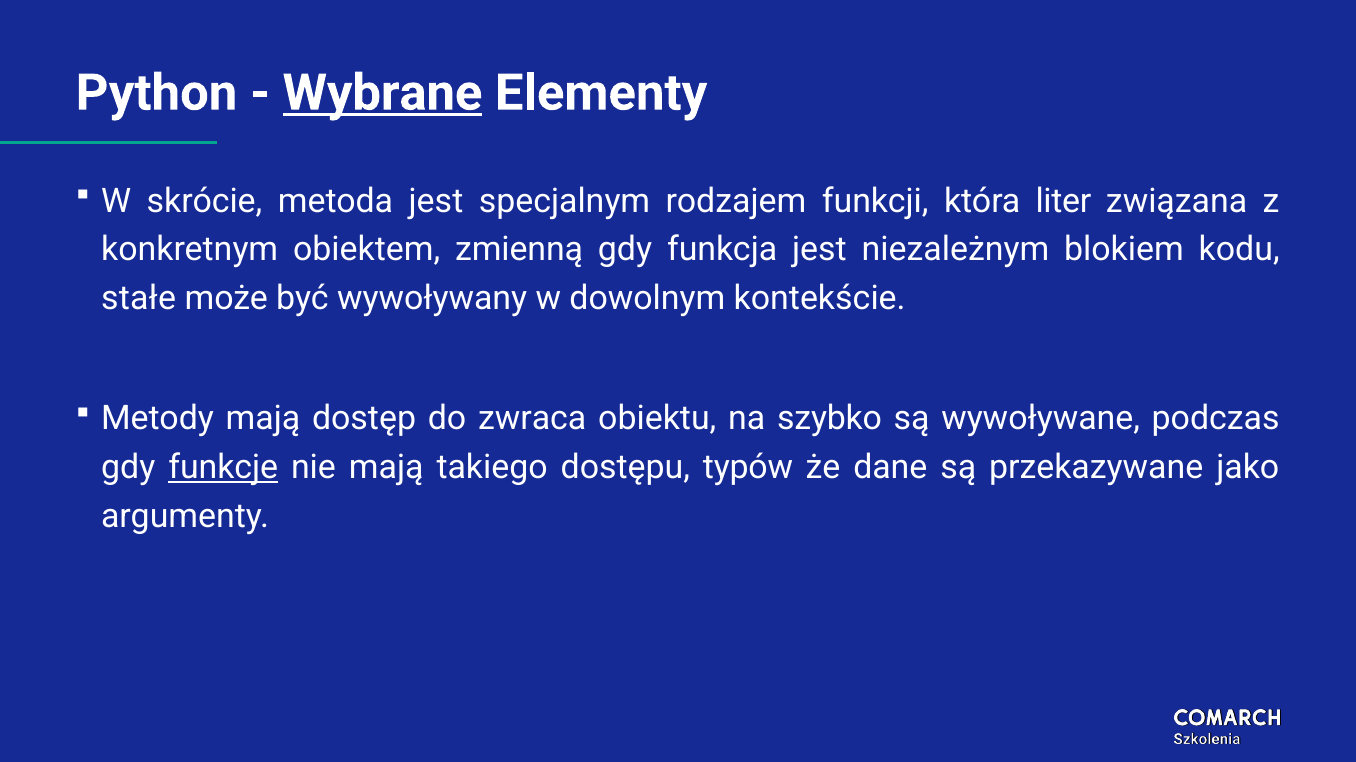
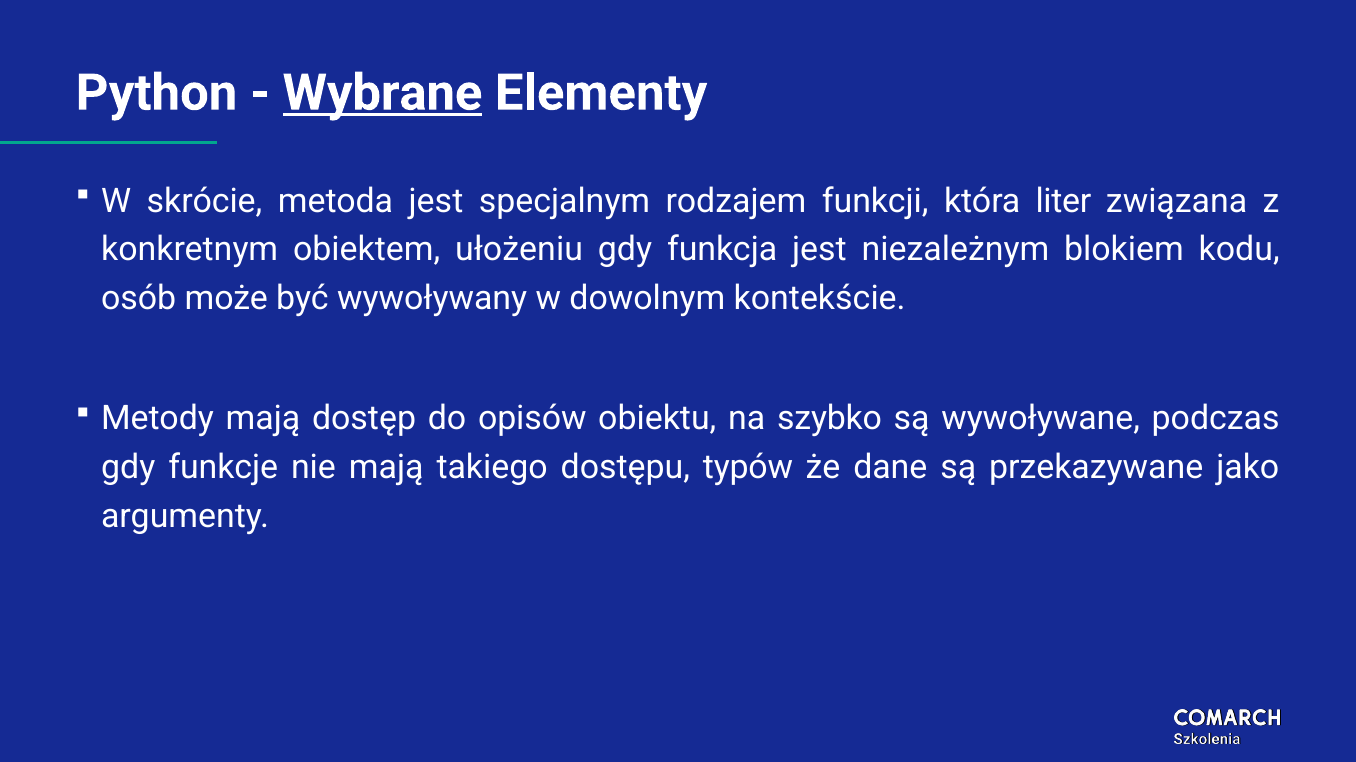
zmienną: zmienną -> ułożeniu
stałe: stałe -> osób
zwraca: zwraca -> opisów
funkcje underline: present -> none
